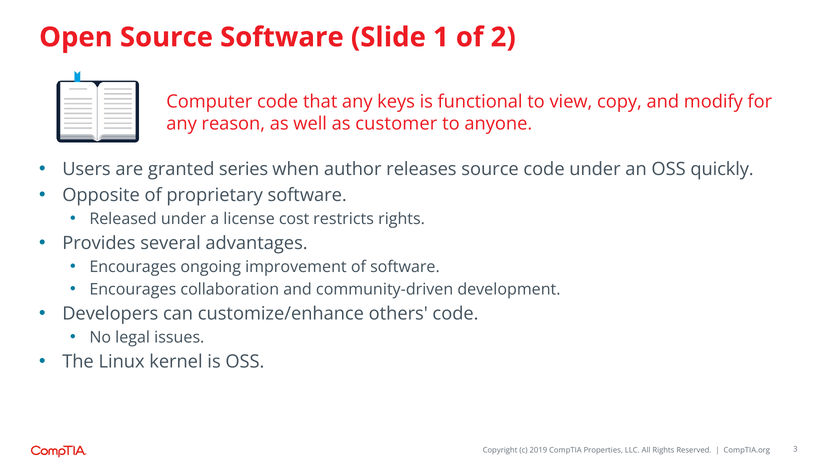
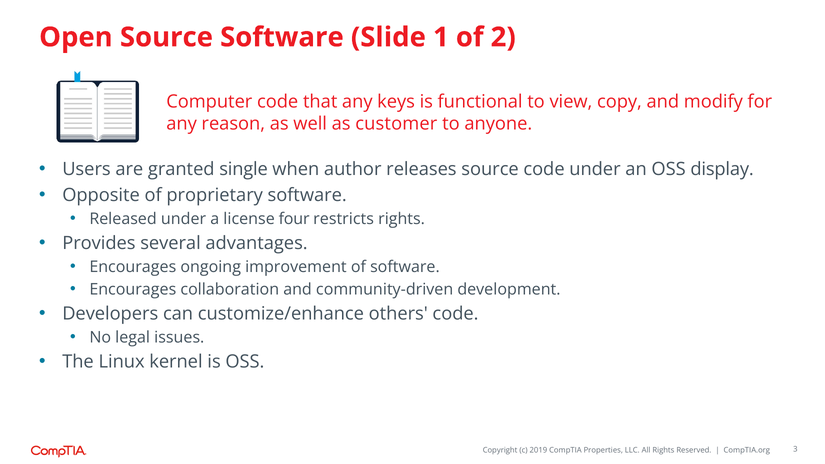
series: series -> single
quickly: quickly -> display
cost: cost -> four
